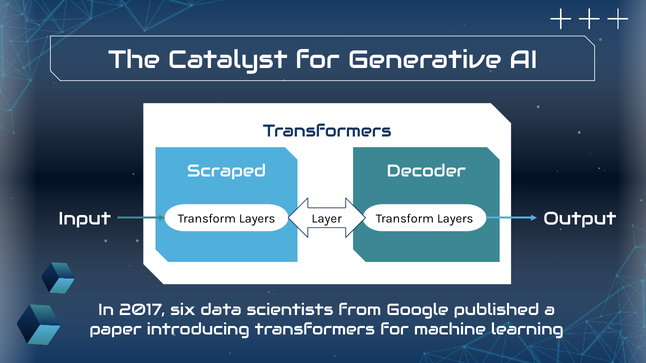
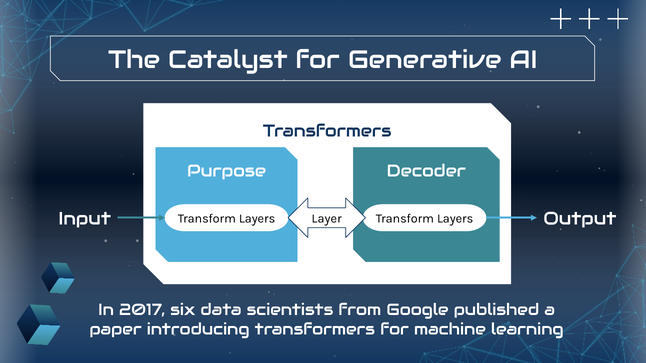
Scraped: Scraped -> Purpose
